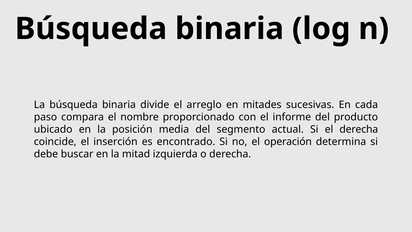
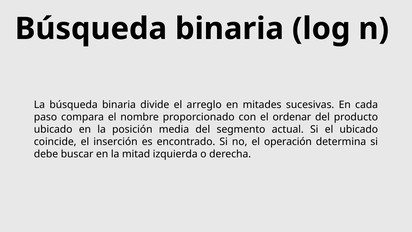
informe: informe -> ordenar
el derecha: derecha -> ubicado
